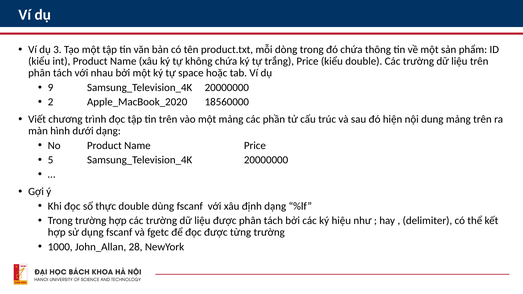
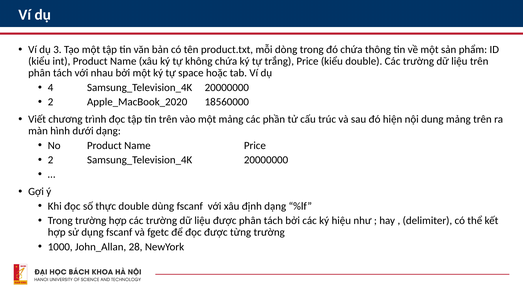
9: 9 -> 4
5 at (51, 160): 5 -> 2
